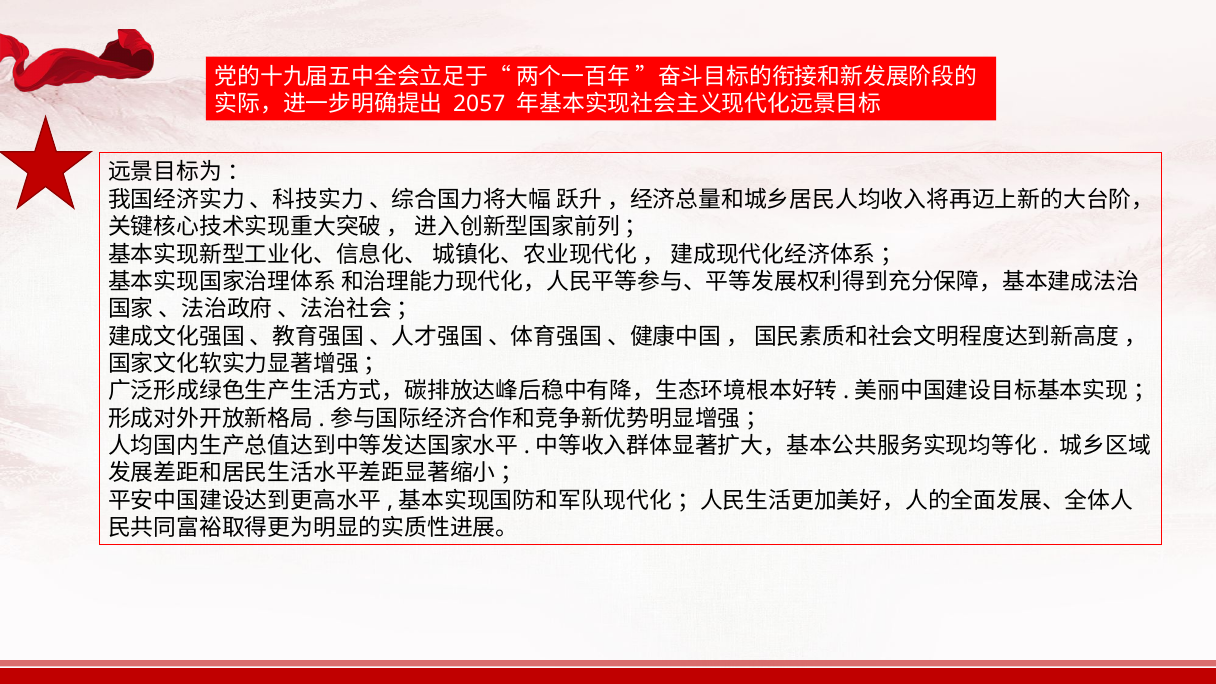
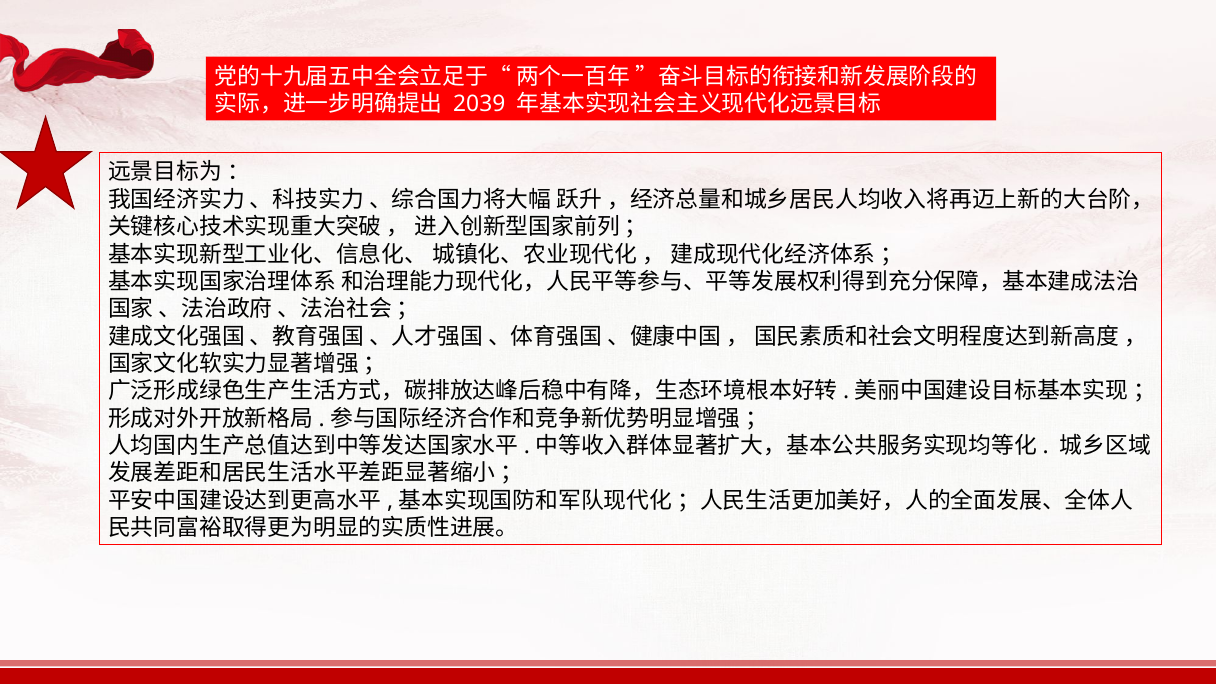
2057: 2057 -> 2039
